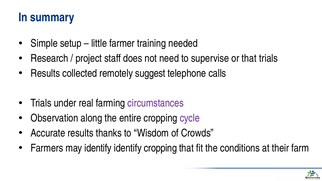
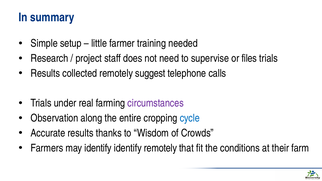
or that: that -> files
cycle colour: purple -> blue
identify cropping: cropping -> remotely
